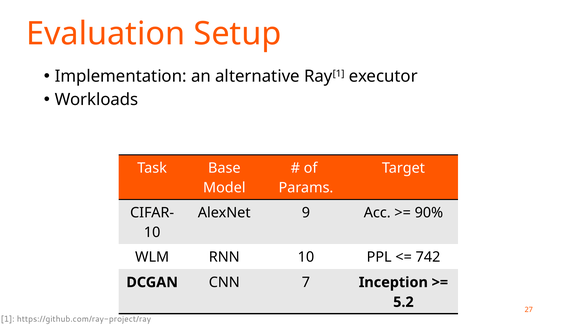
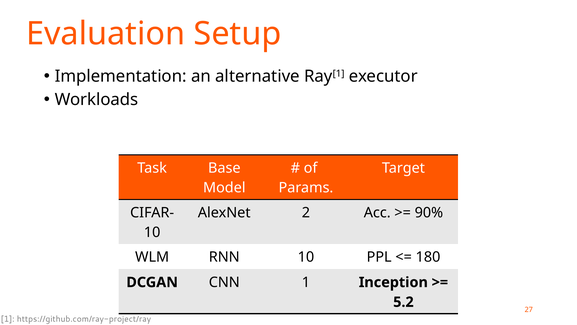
9: 9 -> 2
742: 742 -> 180
CNN 7: 7 -> 1
